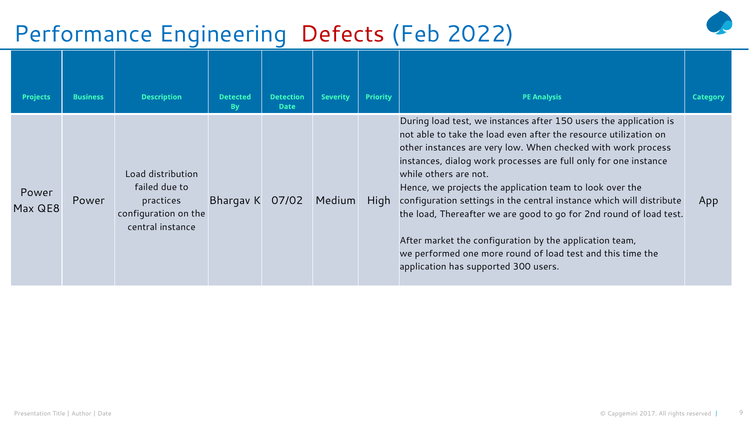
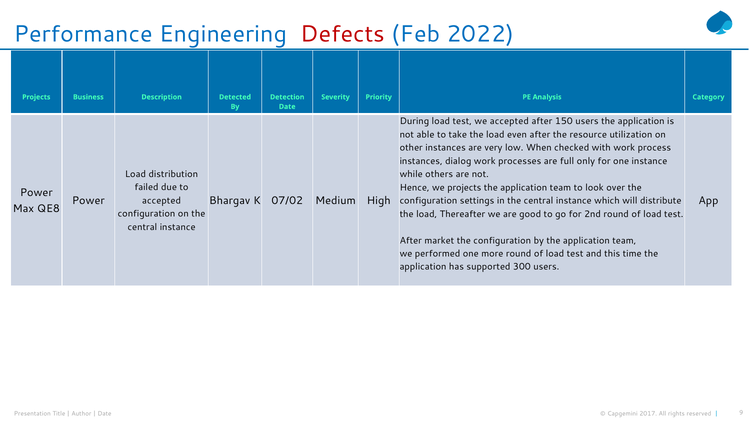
we instances: instances -> accepted
practices at (162, 200): practices -> accepted
